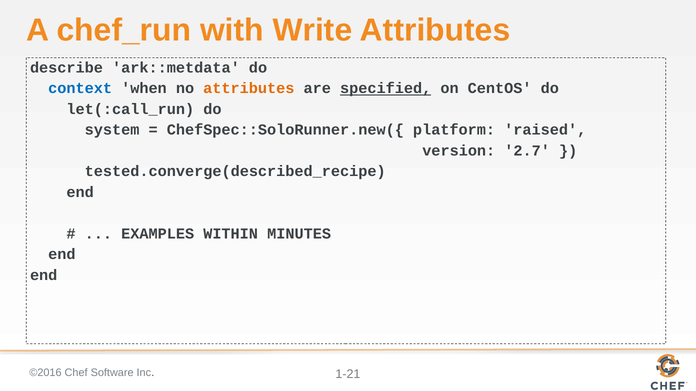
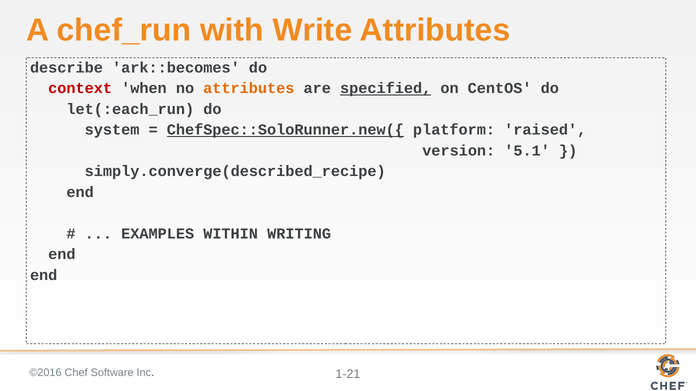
ark::metdata: ark::metdata -> ark::becomes
context colour: blue -> red
let(:call_run: let(:call_run -> let(:each_run
ChefSpec::SoloRunner.new({ underline: none -> present
2.7: 2.7 -> 5.1
tested.converge(described_recipe: tested.converge(described_recipe -> simply.converge(described_recipe
MINUTES: MINUTES -> WRITING
